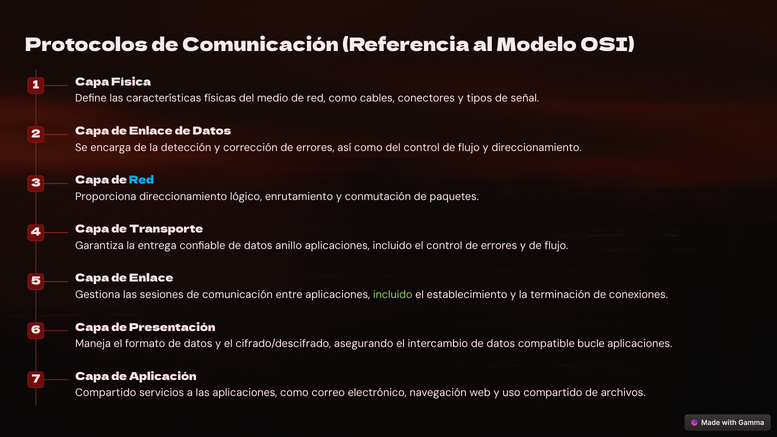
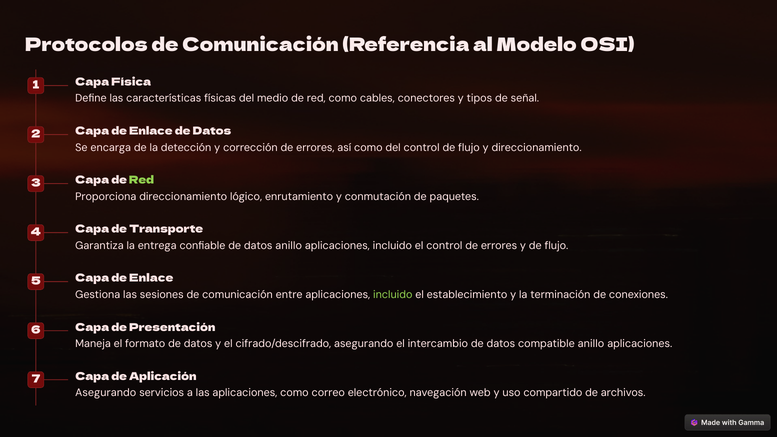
Red at (142, 180) colour: light blue -> light green
compatible bucle: bucle -> anillo
Compartido at (106, 393): Compartido -> Asegurando
